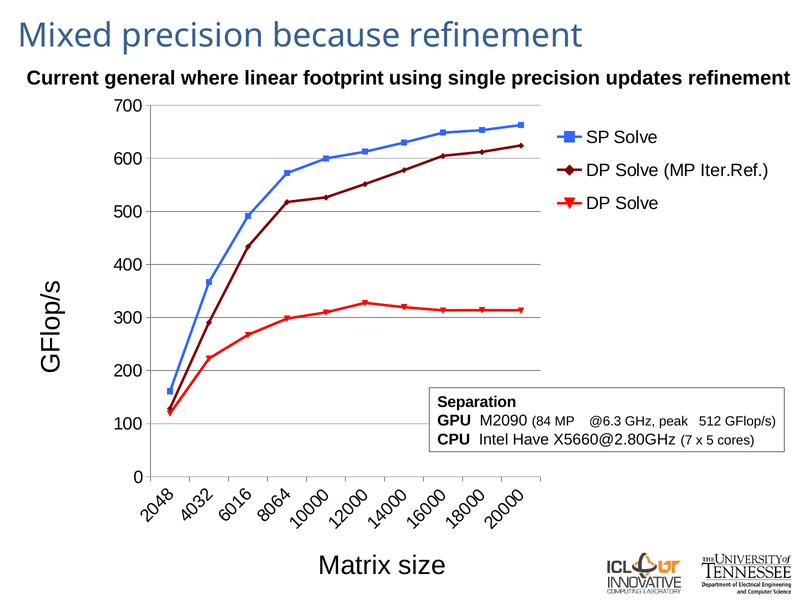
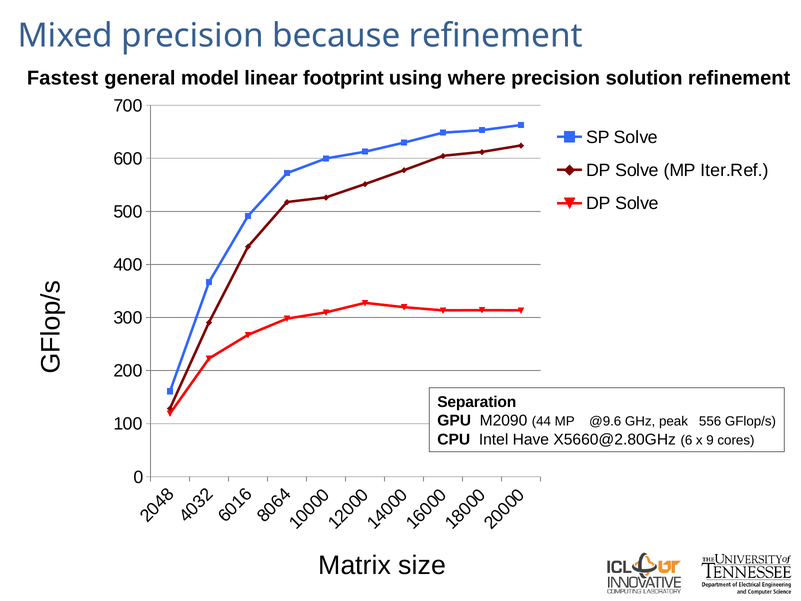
Current: Current -> Fastest
where: where -> model
single: single -> where
updates: updates -> solution
84: 84 -> 44
@6.3: @6.3 -> @9.6
512: 512 -> 556
X5660@2.80GHz 7: 7 -> 6
5: 5 -> 9
